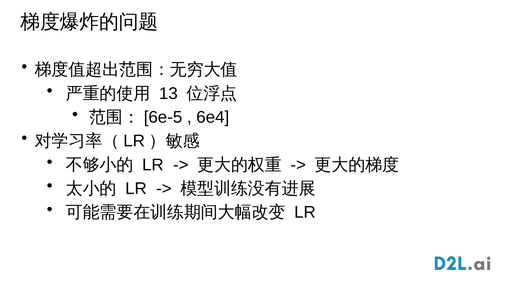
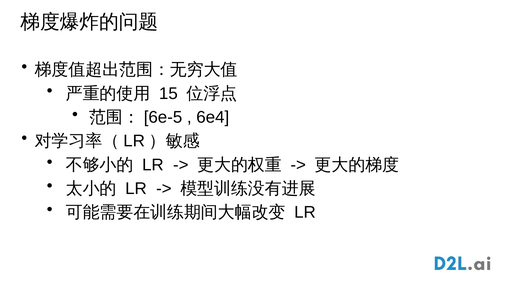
13: 13 -> 15
